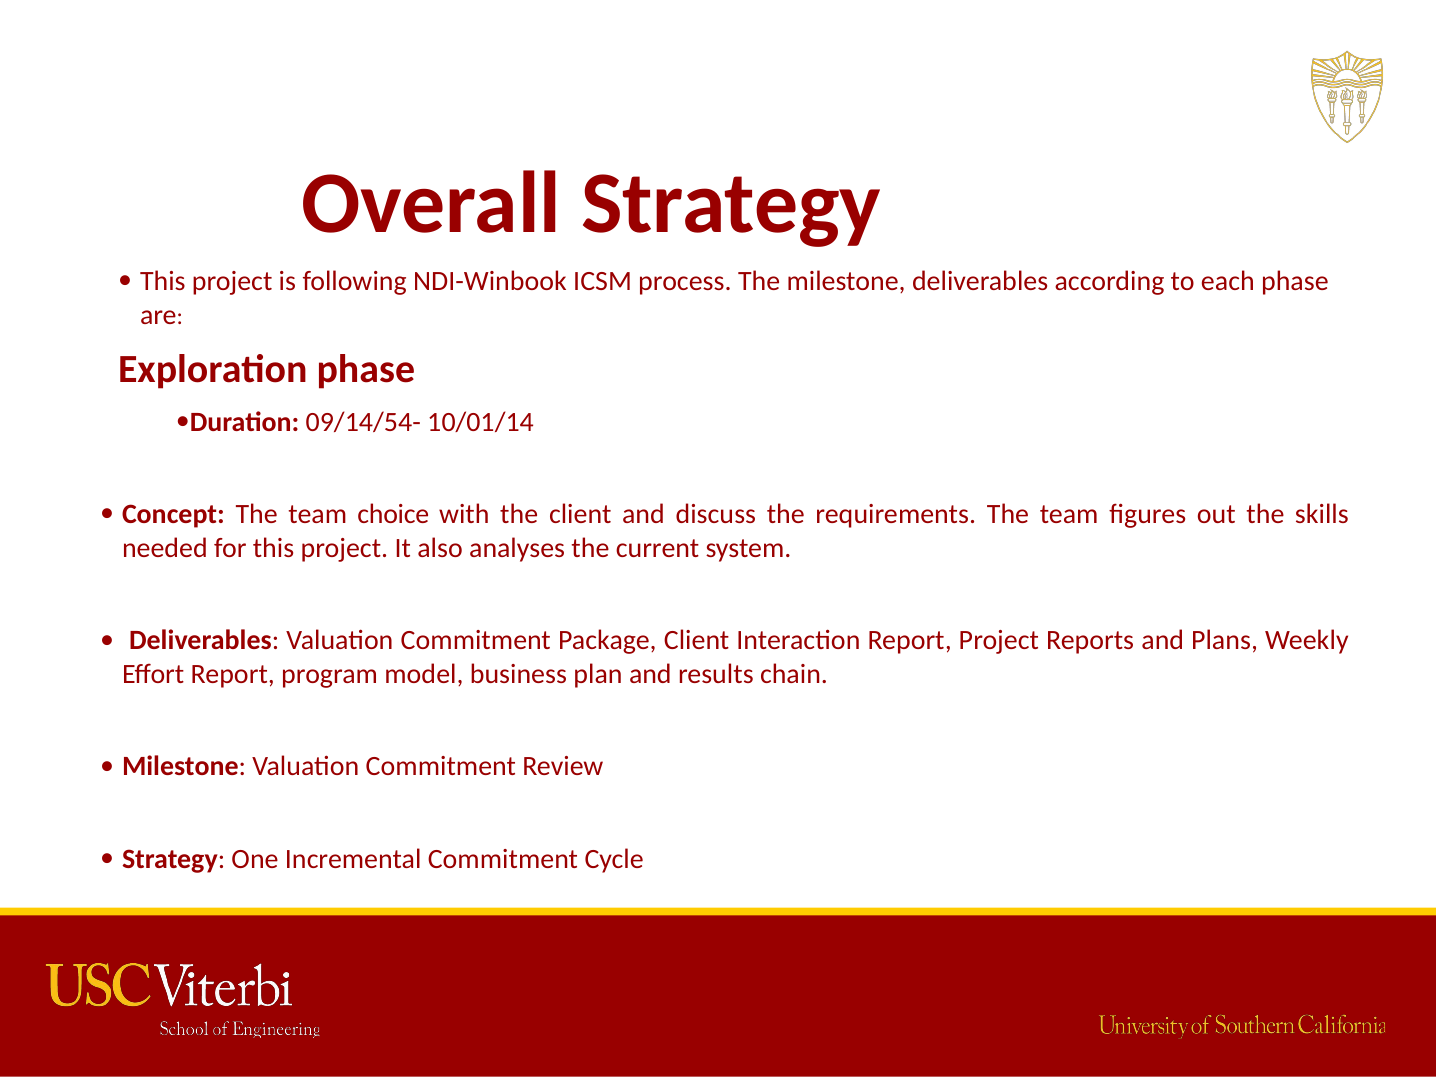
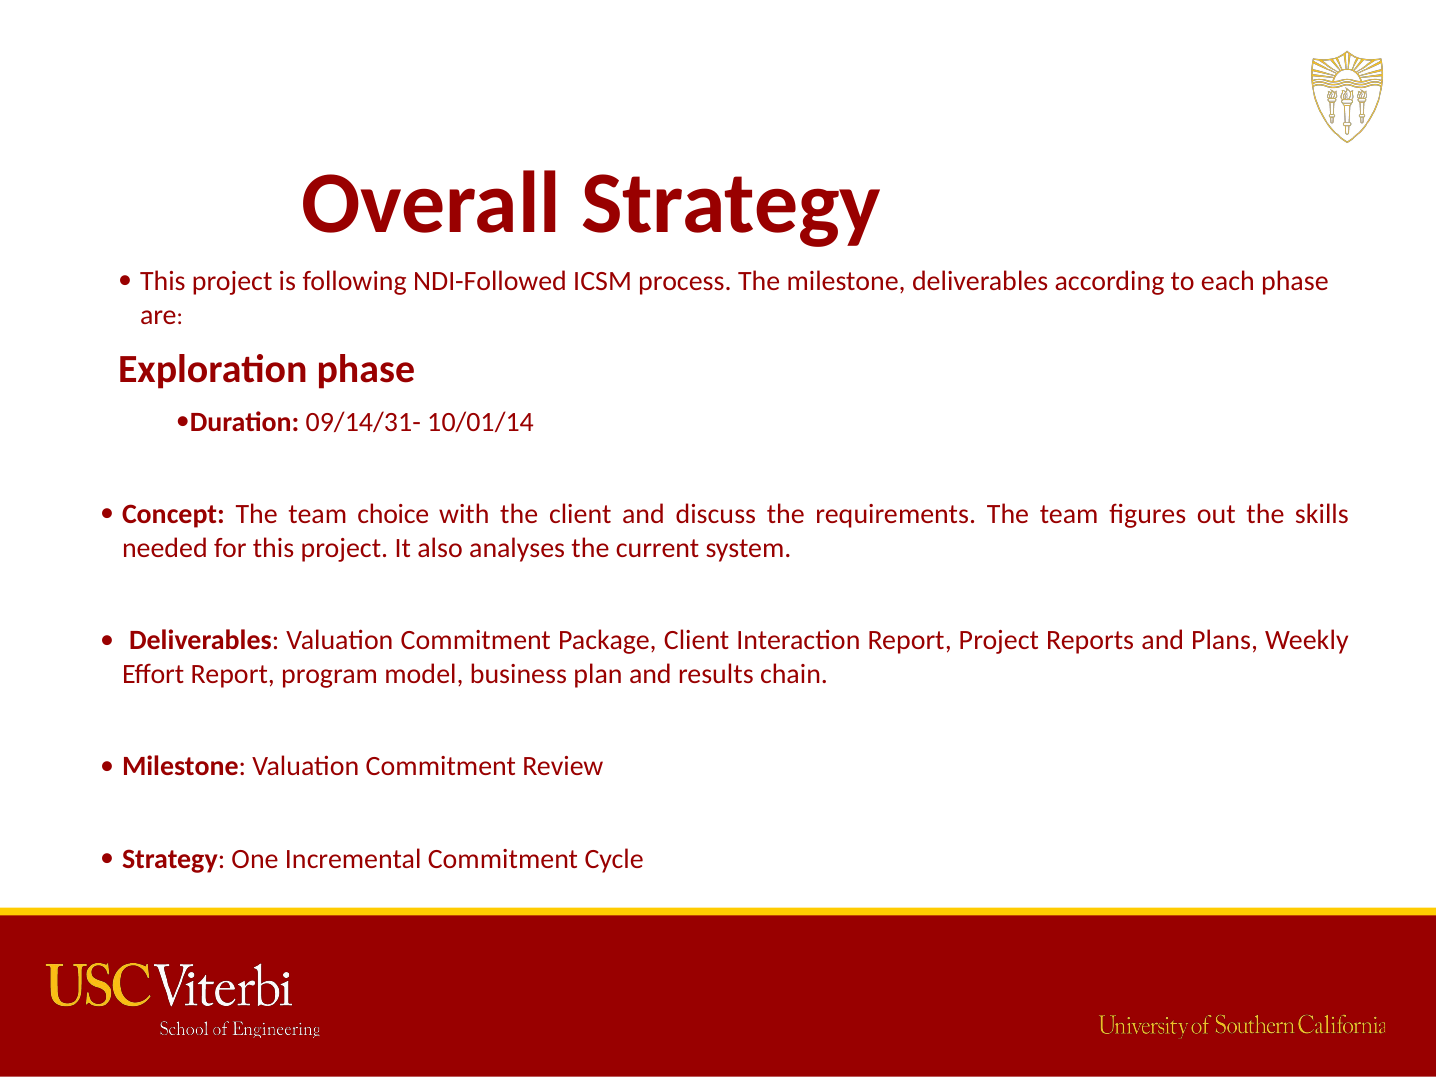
NDI-Winbook: NDI-Winbook -> NDI-Followed
09/14/54-: 09/14/54- -> 09/14/31-
